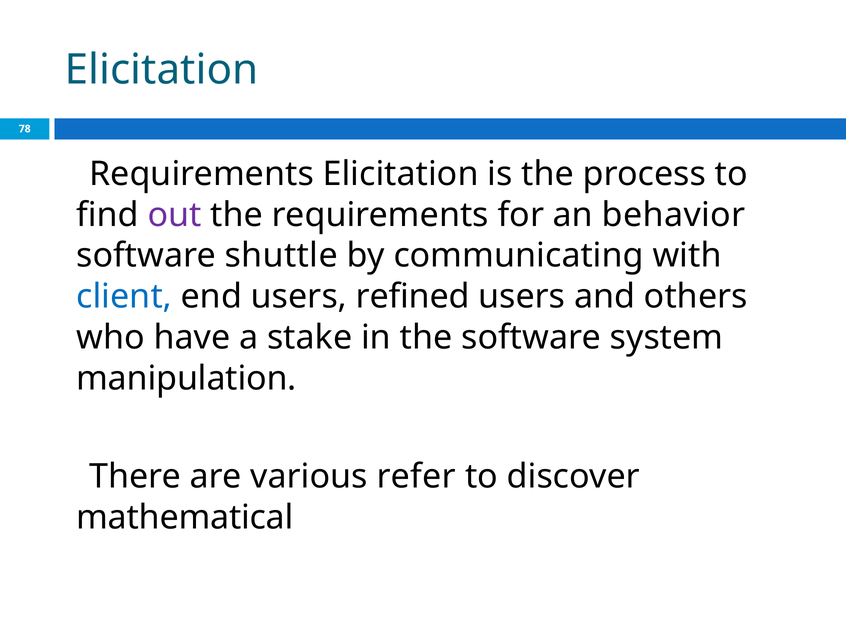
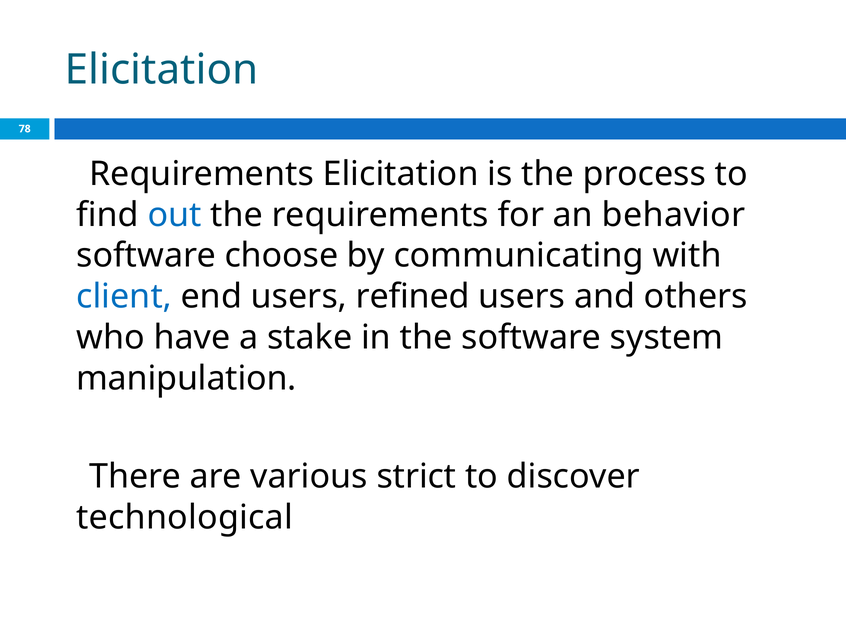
out colour: purple -> blue
shuttle: shuttle -> choose
refer: refer -> strict
mathematical: mathematical -> technological
